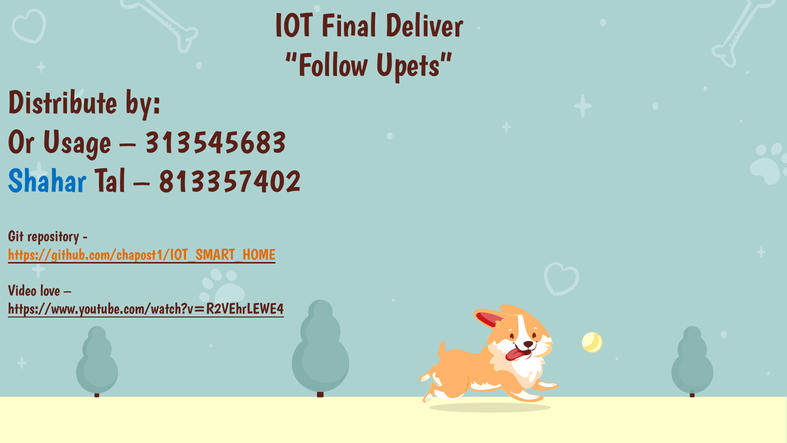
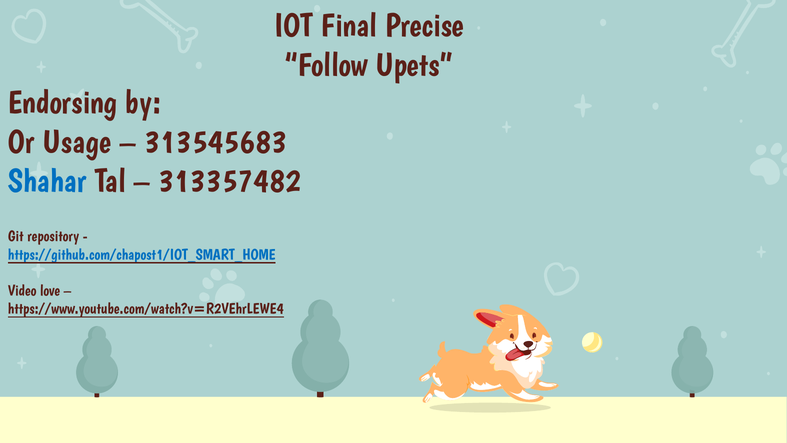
Deliver: Deliver -> Precise
Distribute: Distribute -> Endorsing
813357402: 813357402 -> 313357482
https://github.com/chapost1/IOT_SMART_HOME colour: orange -> blue
